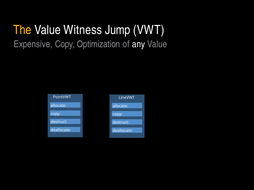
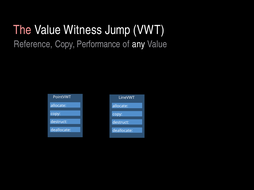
The colour: yellow -> pink
Expensive: Expensive -> Reference
Optimization: Optimization -> Performance
